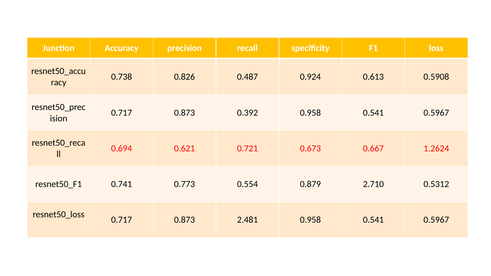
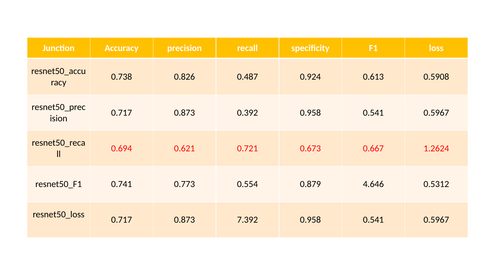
2.710: 2.710 -> 4.646
2.481: 2.481 -> 7.392
